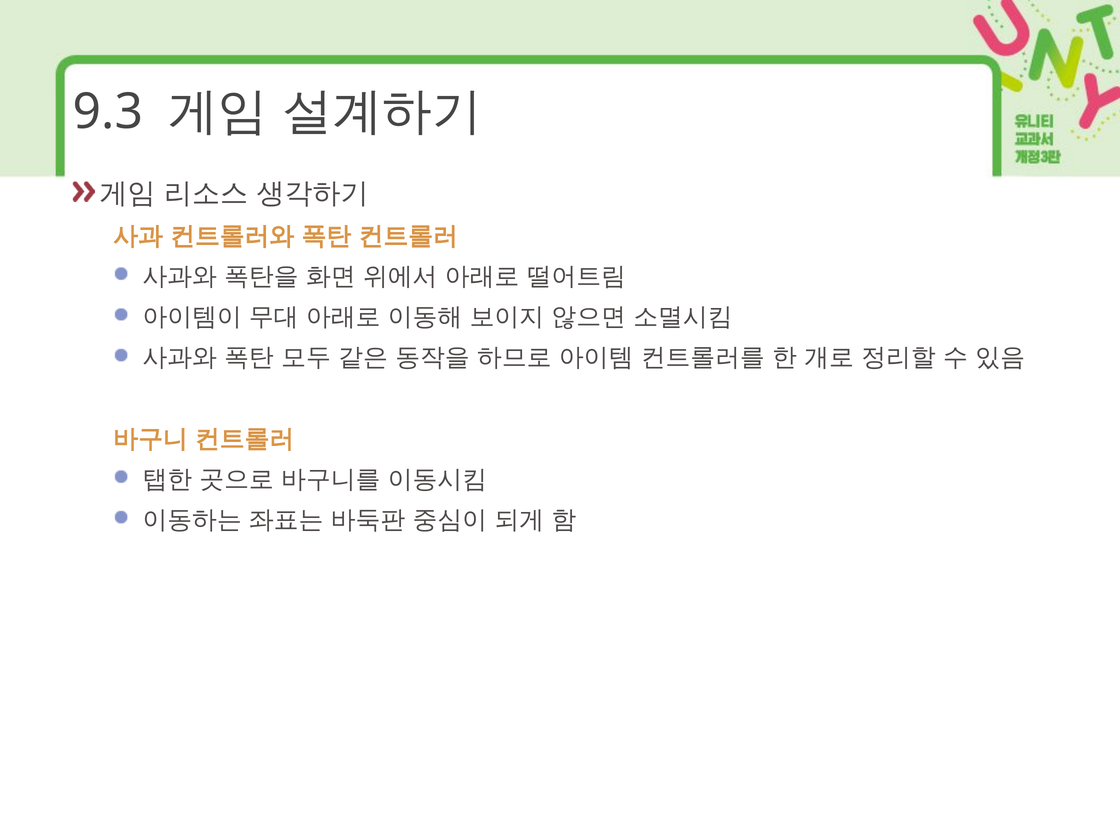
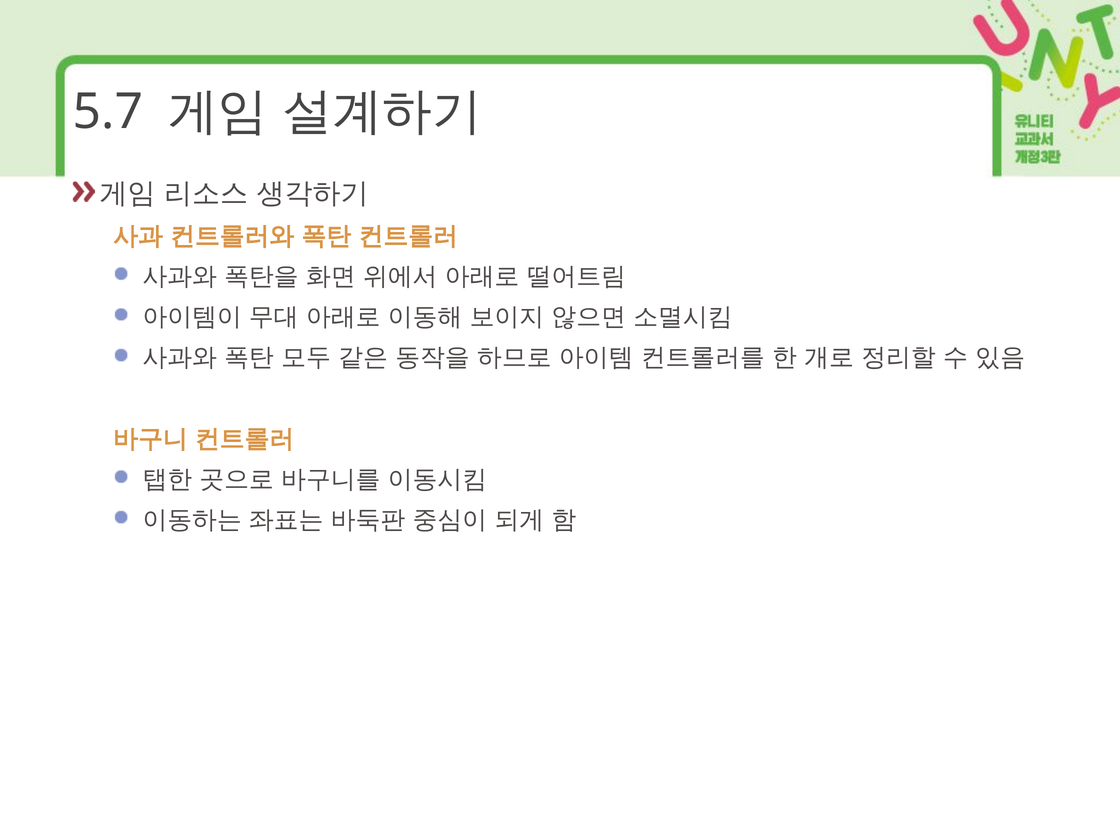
9.3: 9.3 -> 5.7
